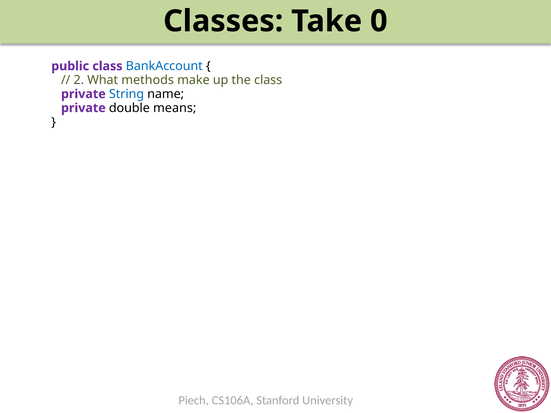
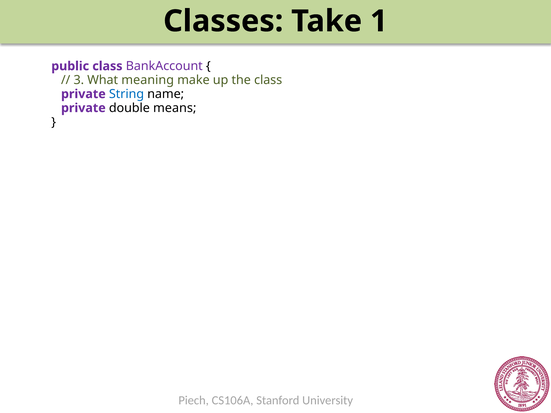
0: 0 -> 1
BankAccount colour: blue -> purple
2: 2 -> 3
methods: methods -> meaning
